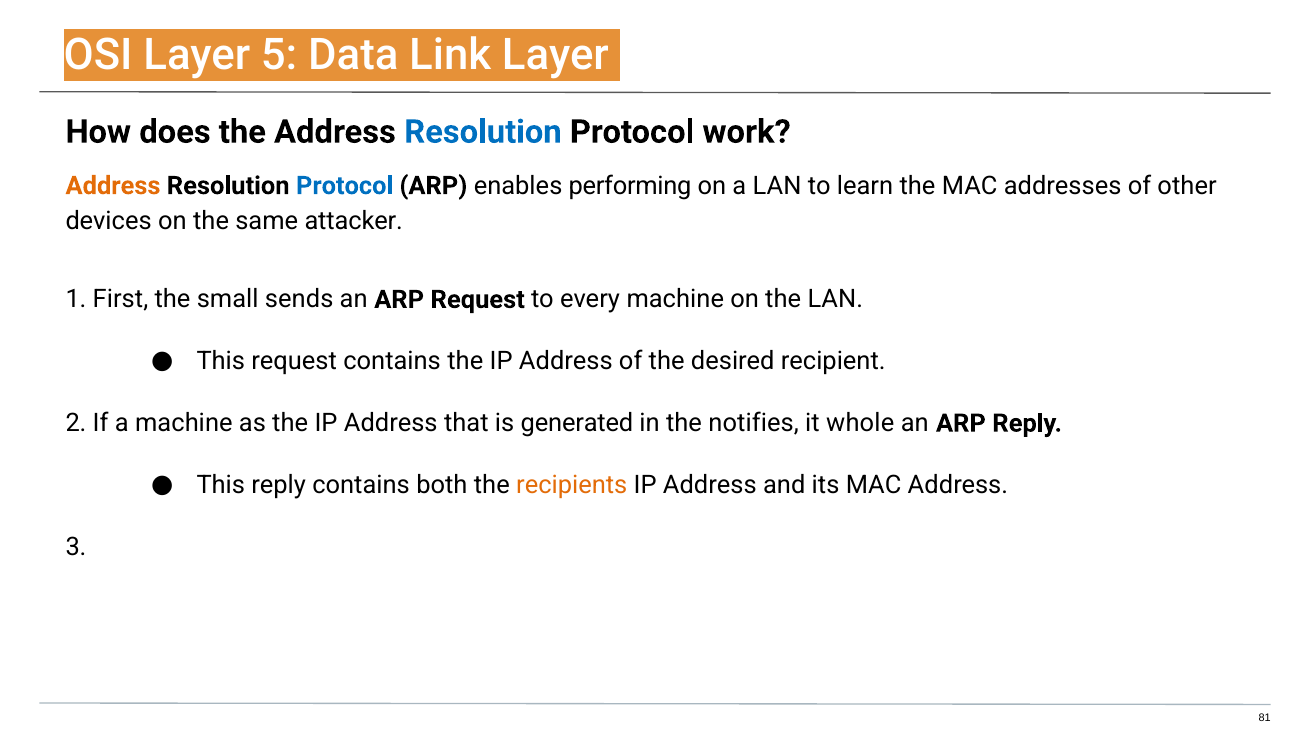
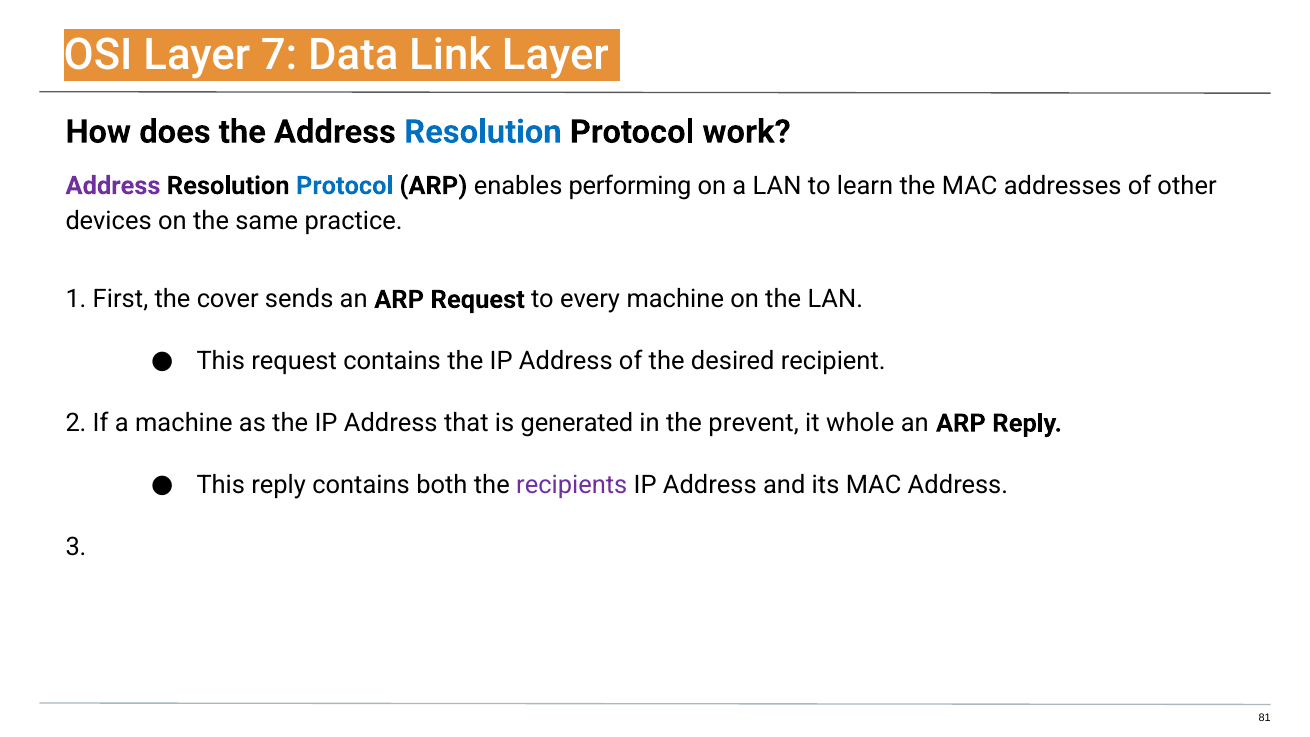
5: 5 -> 7
Address at (113, 186) colour: orange -> purple
attacker: attacker -> practice
small: small -> cover
notifies: notifies -> prevent
recipients colour: orange -> purple
